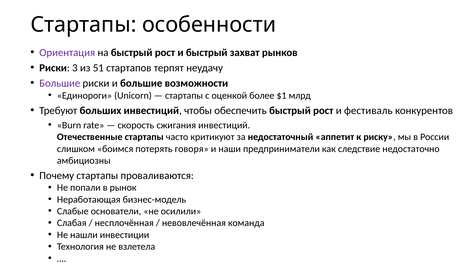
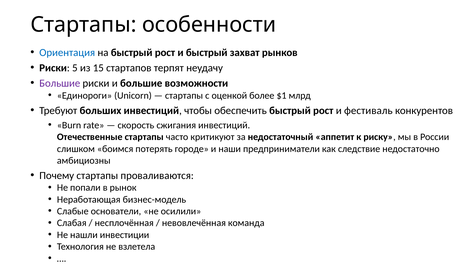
Ориентация colour: purple -> blue
3: 3 -> 5
51: 51 -> 15
говоря: говоря -> городе
